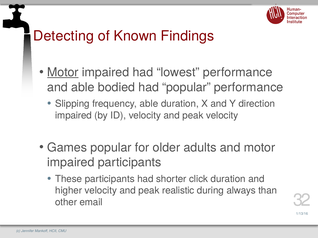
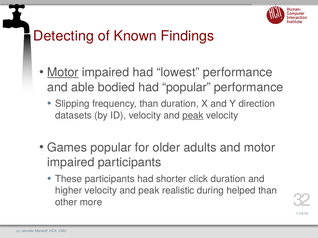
frequency able: able -> than
impaired at (74, 116): impaired -> datasets
peak at (193, 116) underline: none -> present
always: always -> helped
email: email -> more
